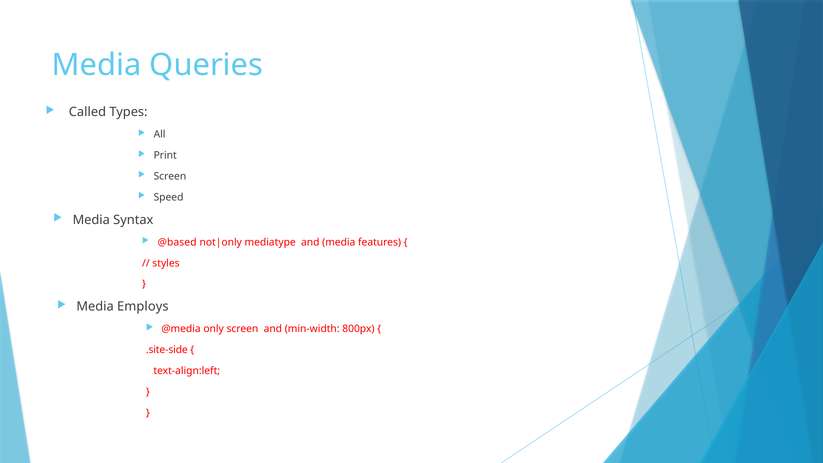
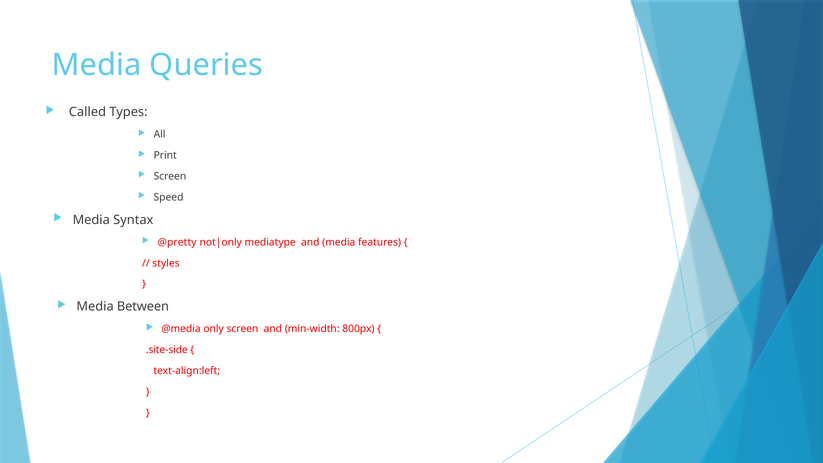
@based: @based -> @pretty
Employs: Employs -> Between
